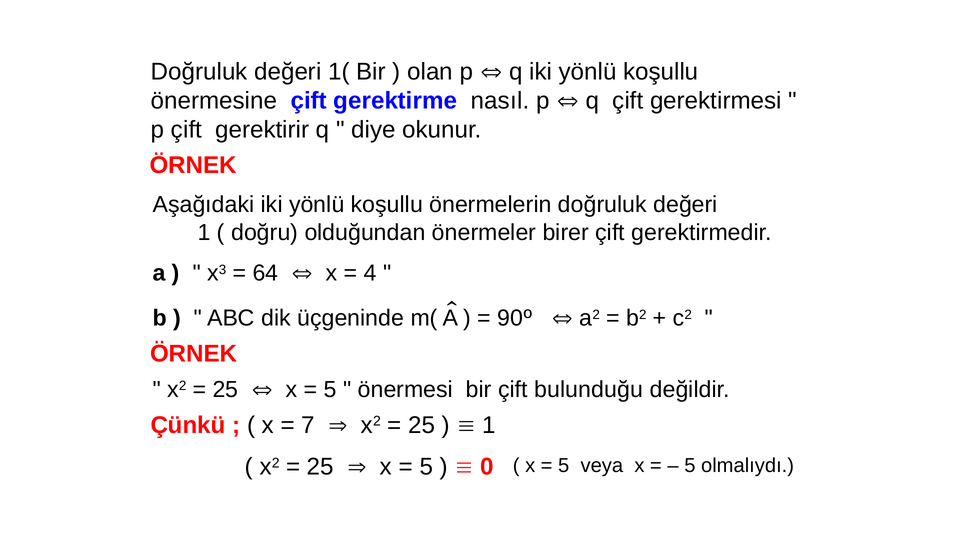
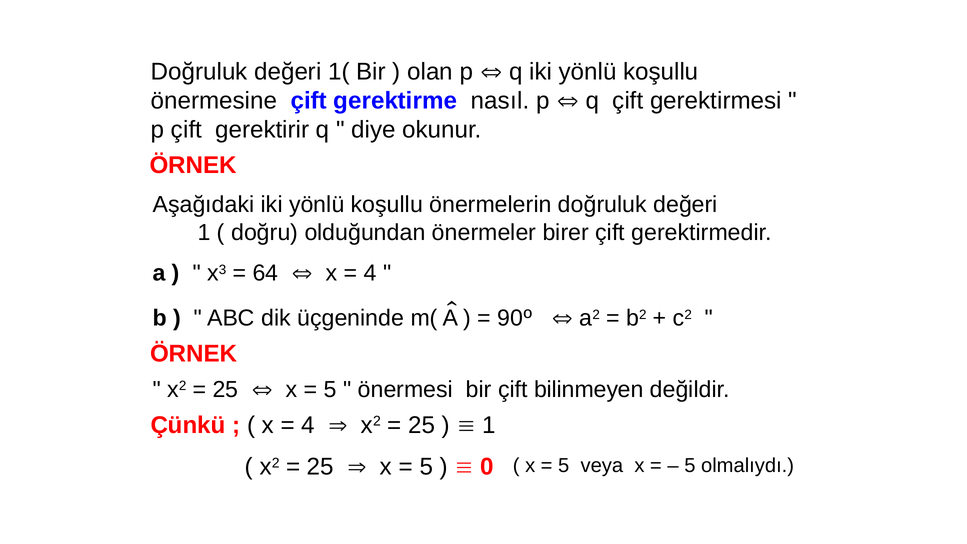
bulunduğu: bulunduğu -> bilinmeyen
7 at (308, 425): 7 -> 4
